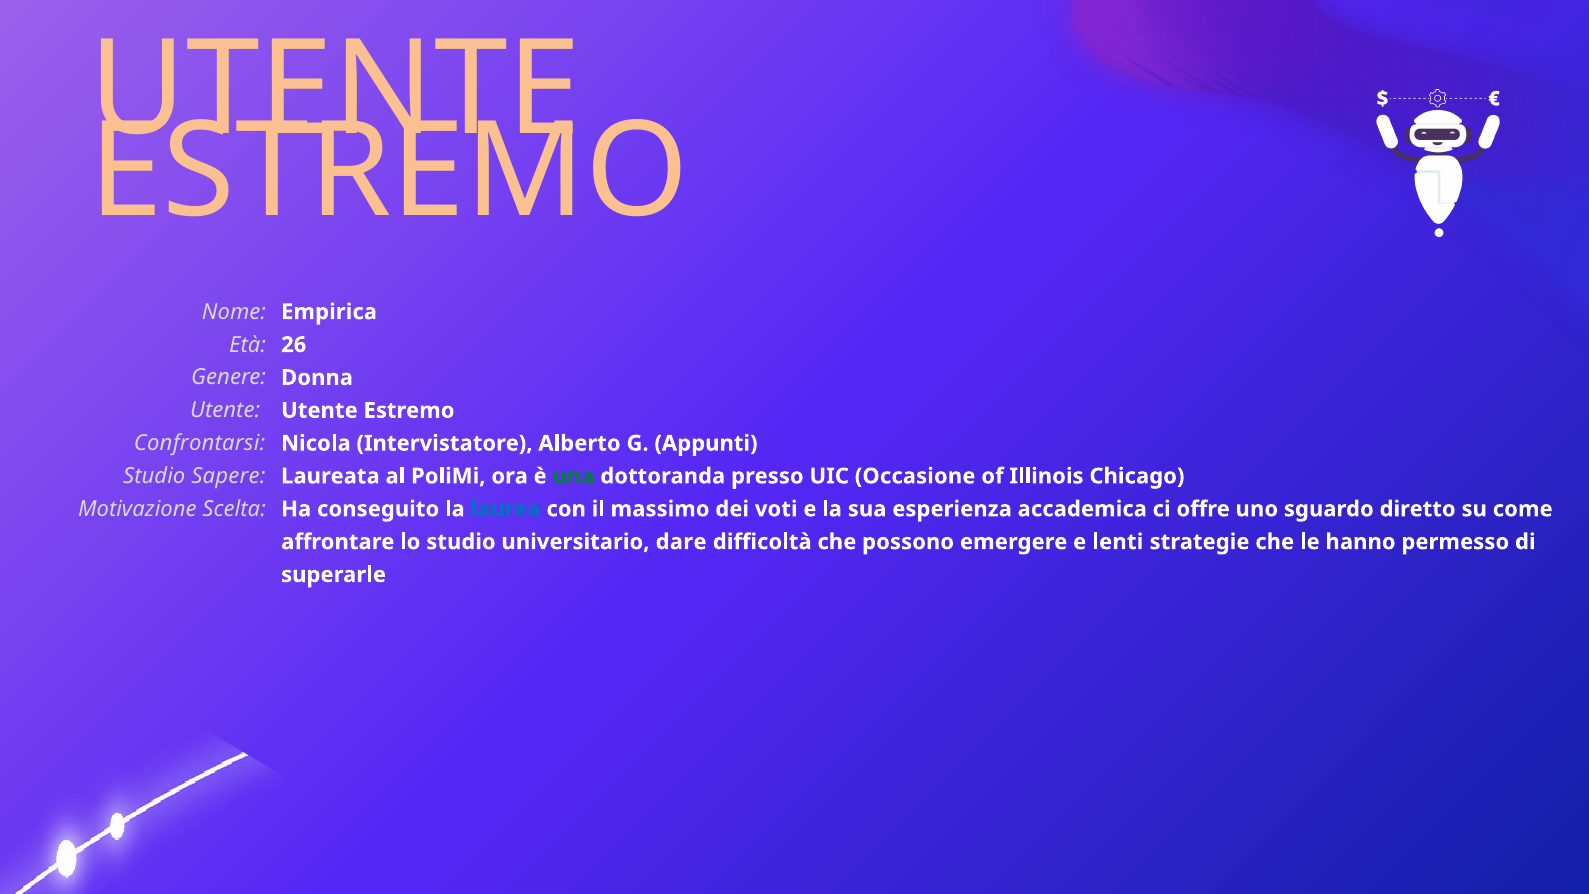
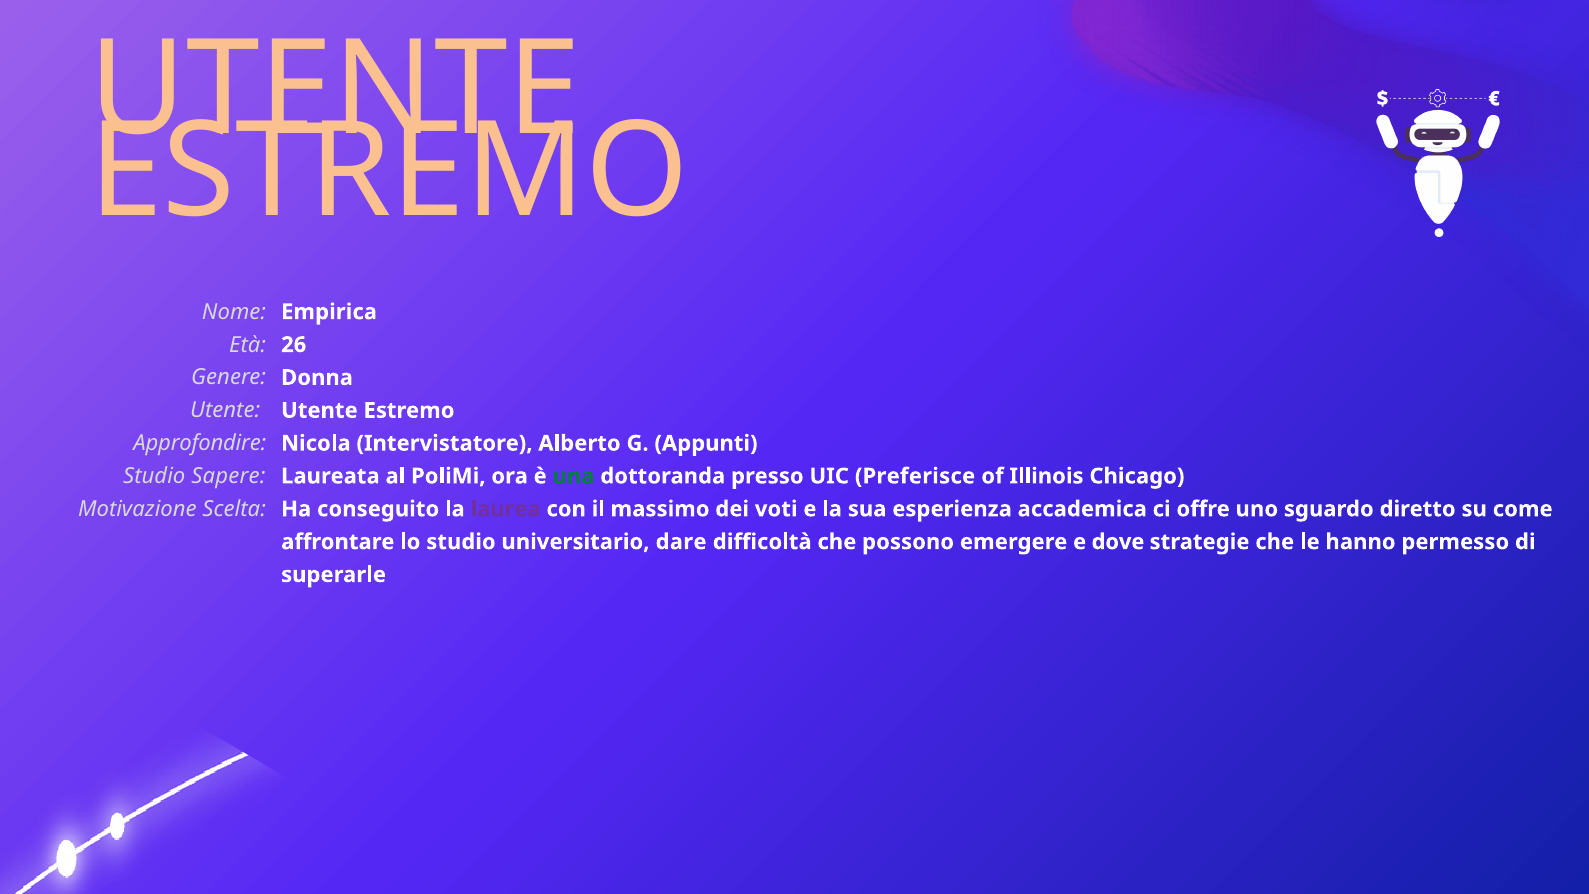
Confrontarsi: Confrontarsi -> Approfondire
Occasione: Occasione -> Preferisce
laurea colour: blue -> purple
lenti: lenti -> dove
